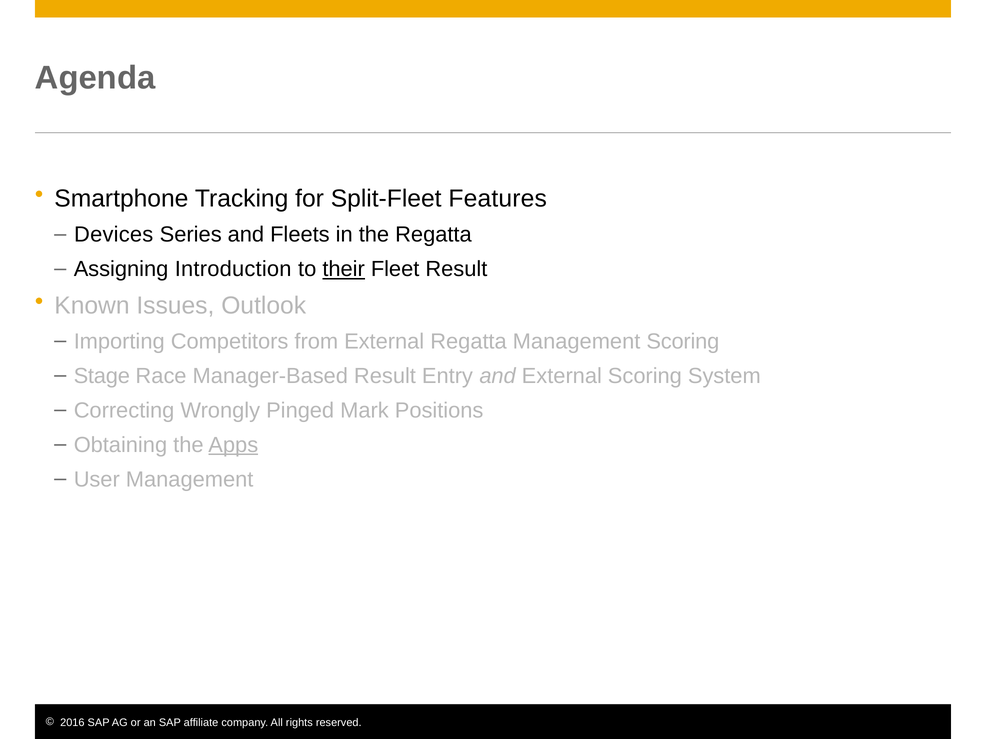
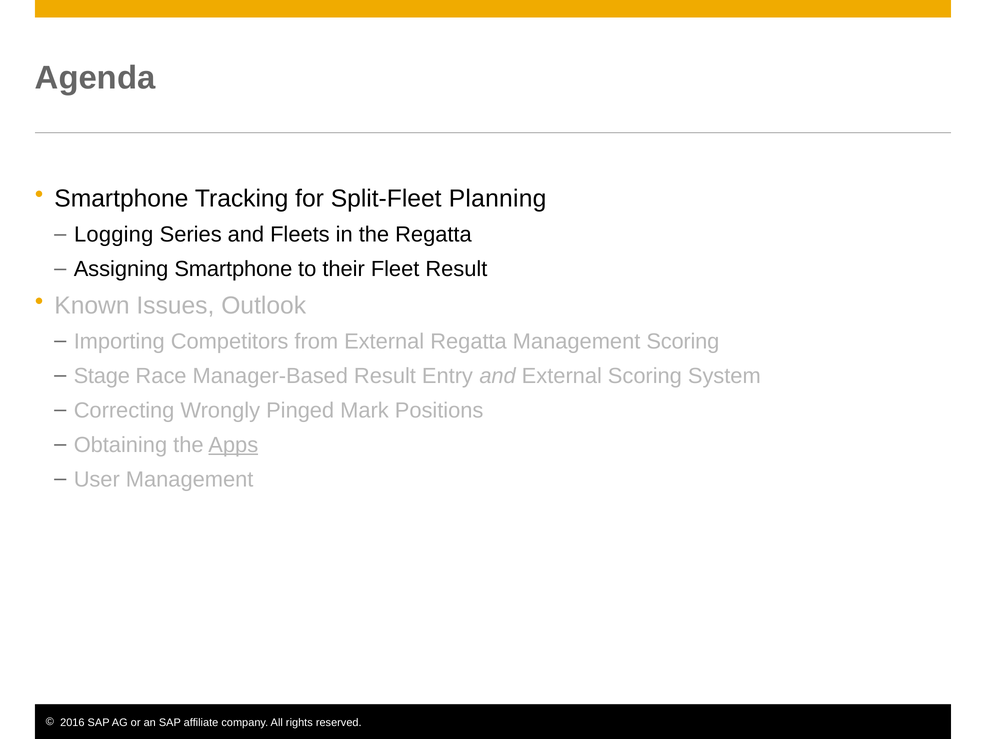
Features: Features -> Planning
Devices: Devices -> Logging
Assigning Introduction: Introduction -> Smartphone
their underline: present -> none
